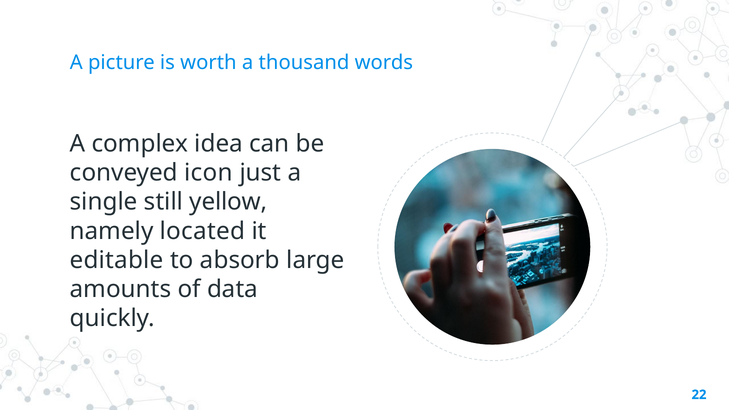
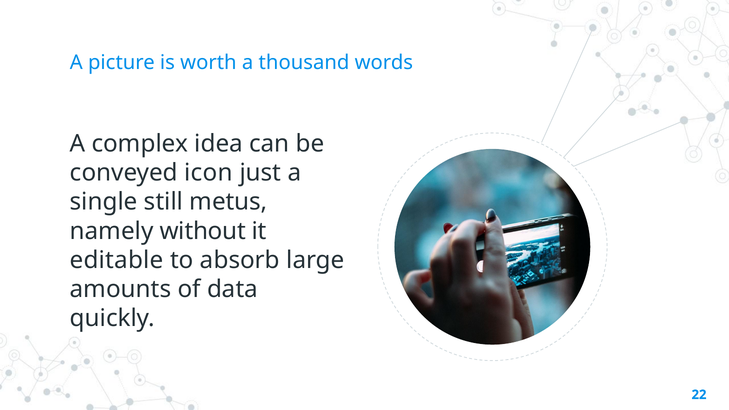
yellow: yellow -> metus
located: located -> without
